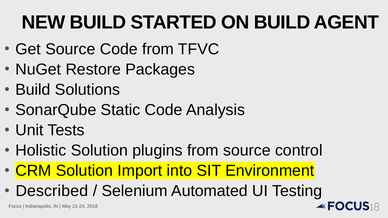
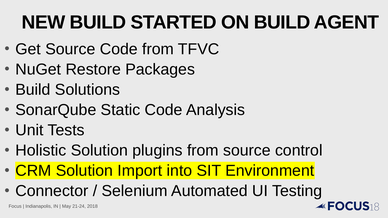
Described: Described -> Connector
